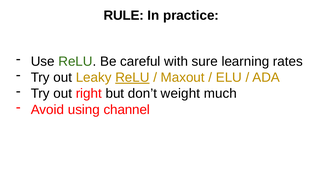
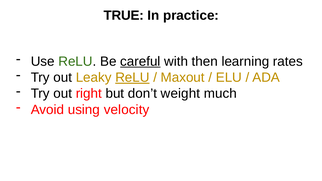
RULE: RULE -> TRUE
careful underline: none -> present
sure: sure -> then
channel: channel -> velocity
